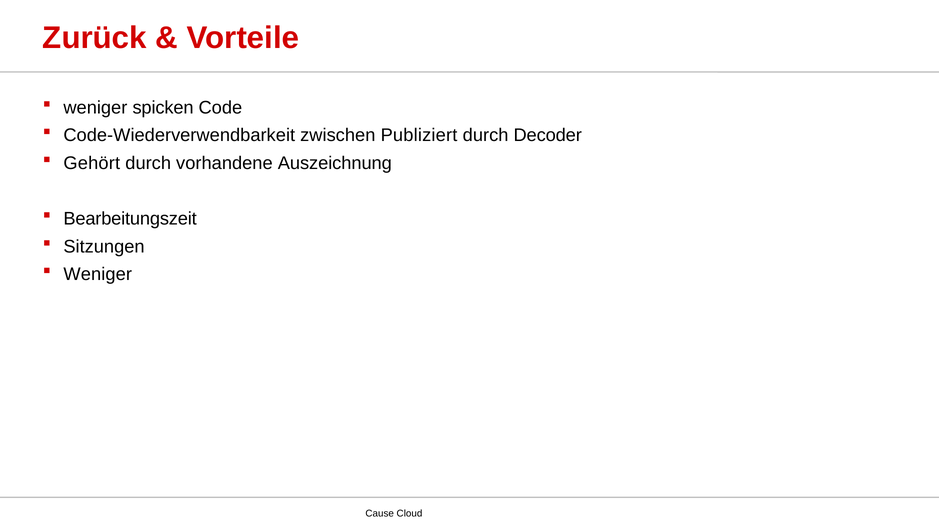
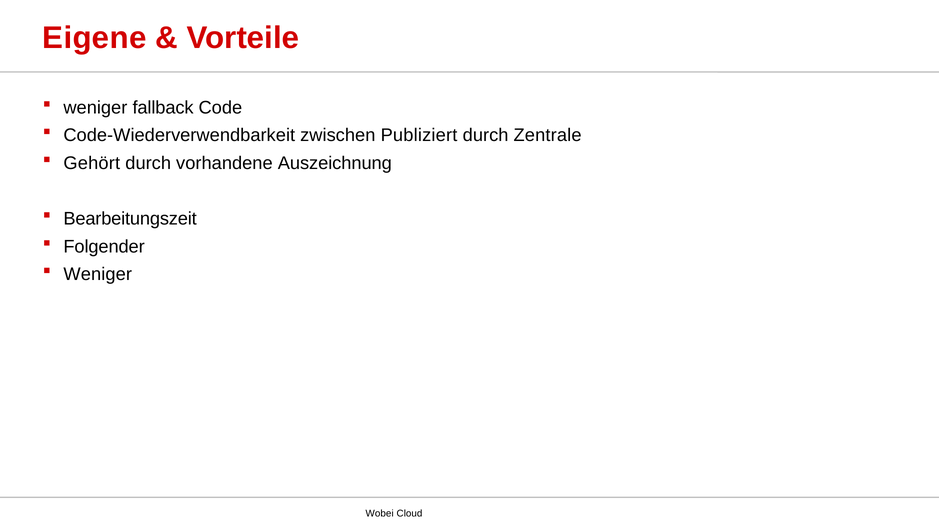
Zurück: Zurück -> Eigene
spicken: spicken -> fallback
Decoder: Decoder -> Zentrale
Sitzungen: Sitzungen -> Folgender
Cause: Cause -> Wobei
